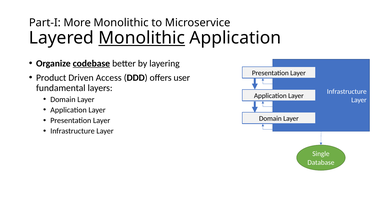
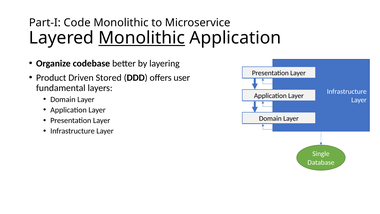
More: More -> Code
codebase underline: present -> none
Access: Access -> Stored
